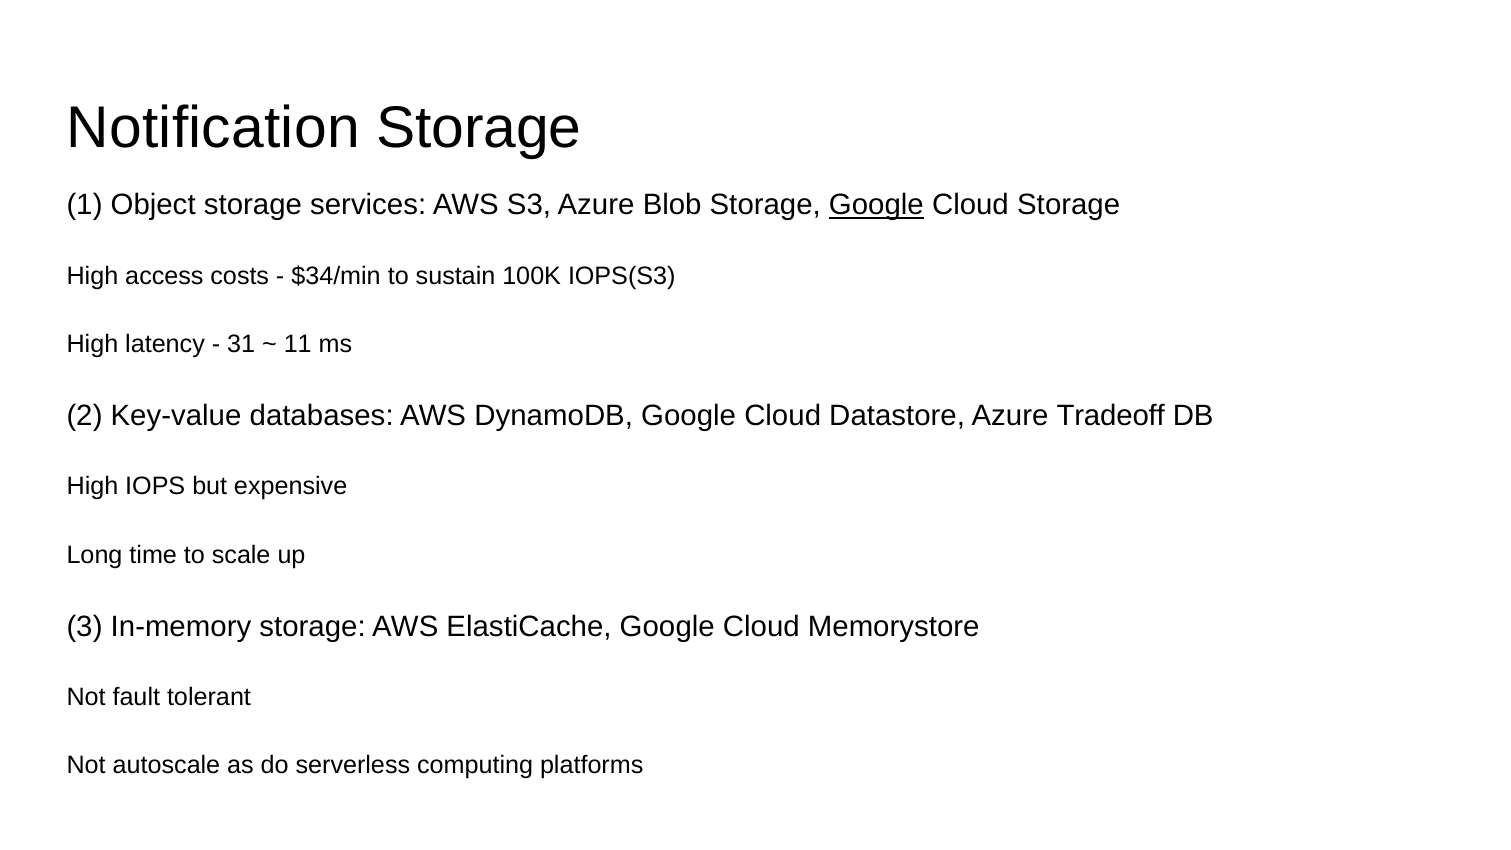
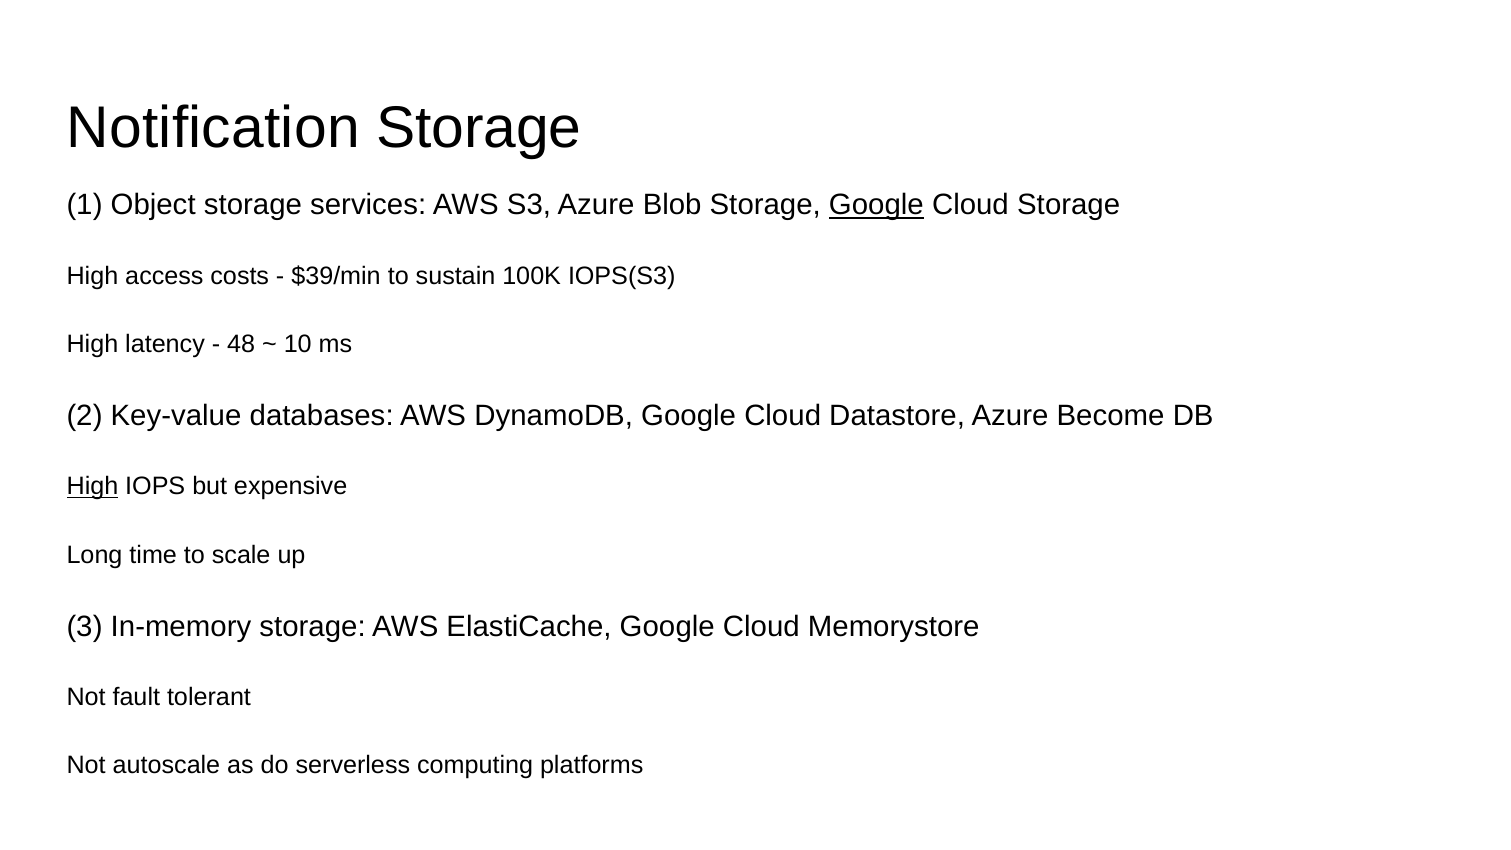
$34/min: $34/min -> $39/min
31: 31 -> 48
11: 11 -> 10
Tradeoff: Tradeoff -> Become
High at (92, 486) underline: none -> present
